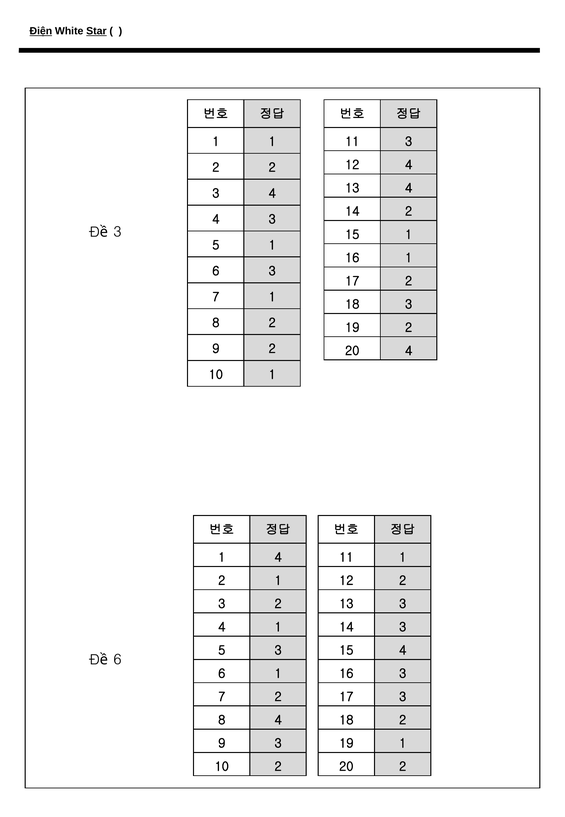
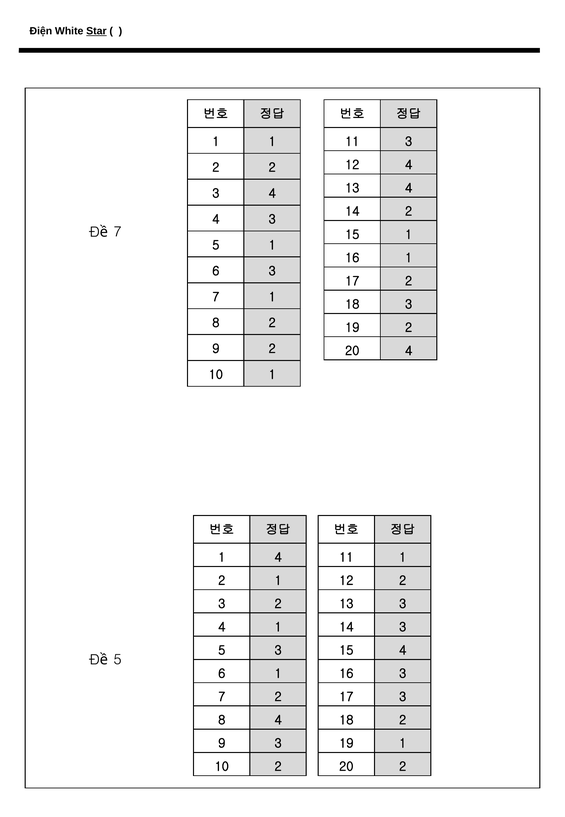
Điện underline: present -> none
3 at (117, 232): 3 -> 7
6 at (117, 659): 6 -> 5
